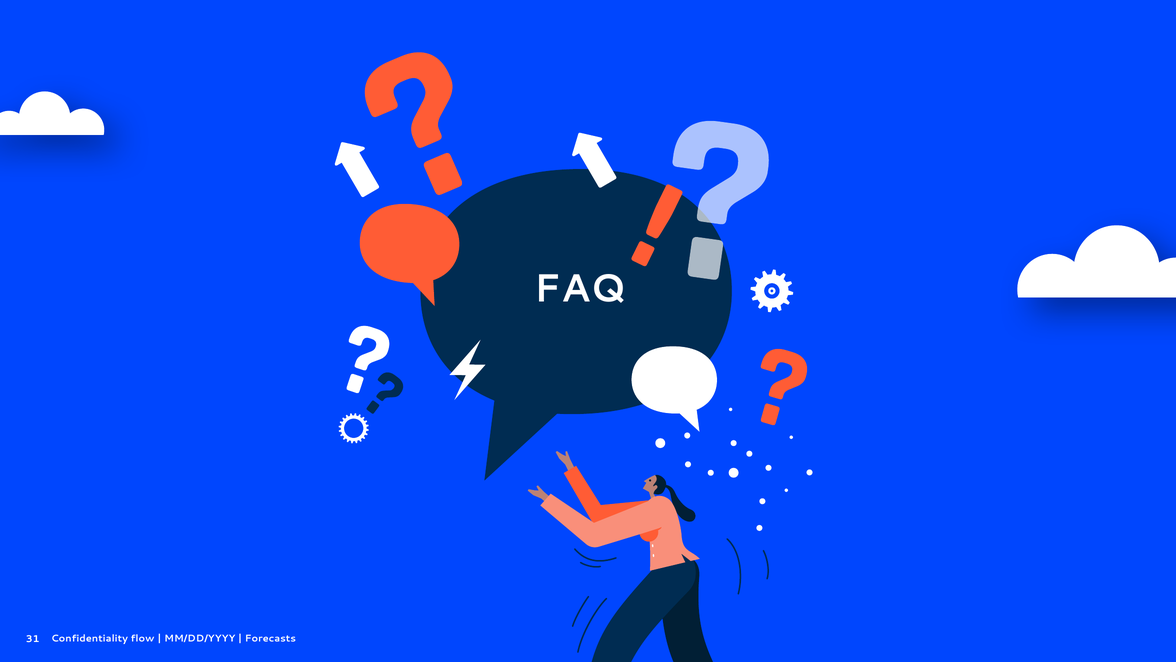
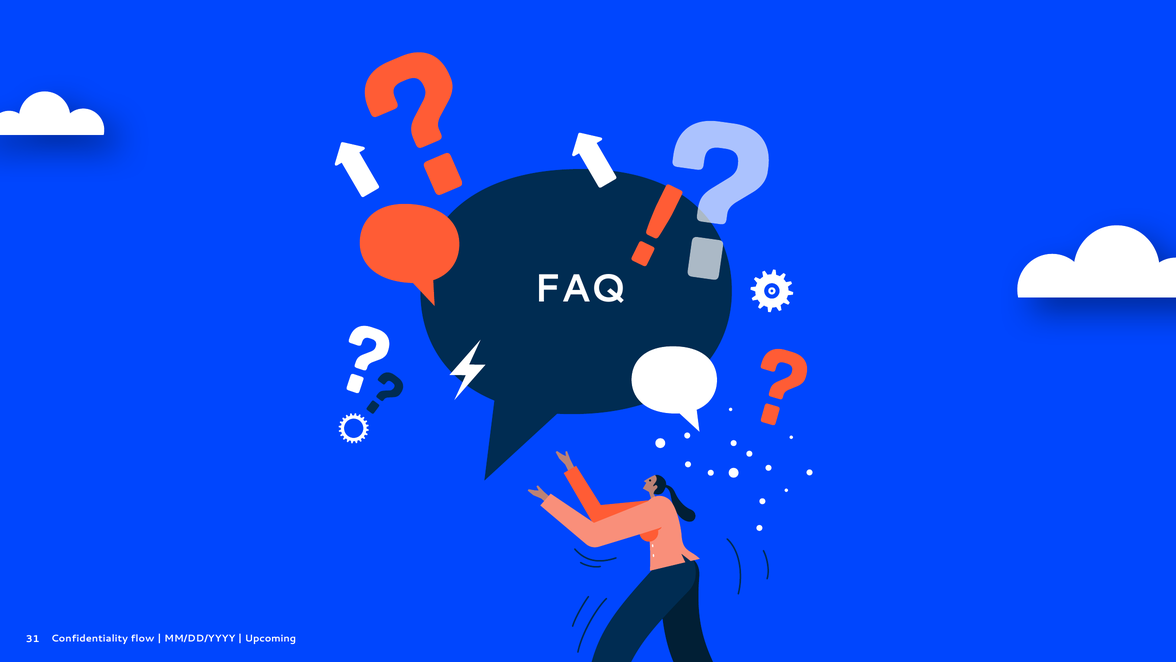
Forecasts: Forecasts -> Upcoming
